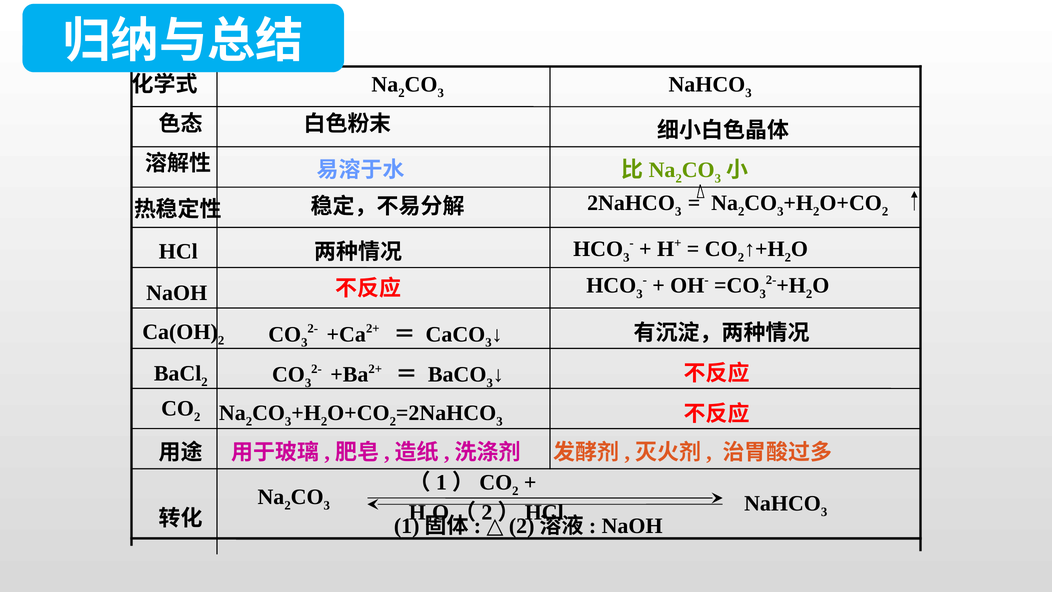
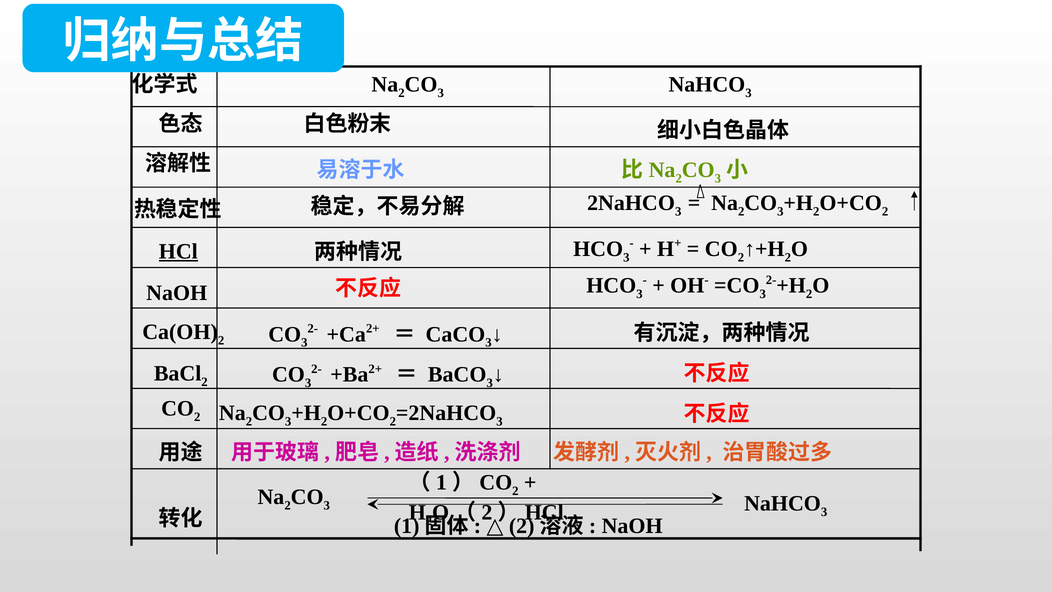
HCl underline: none -> present
